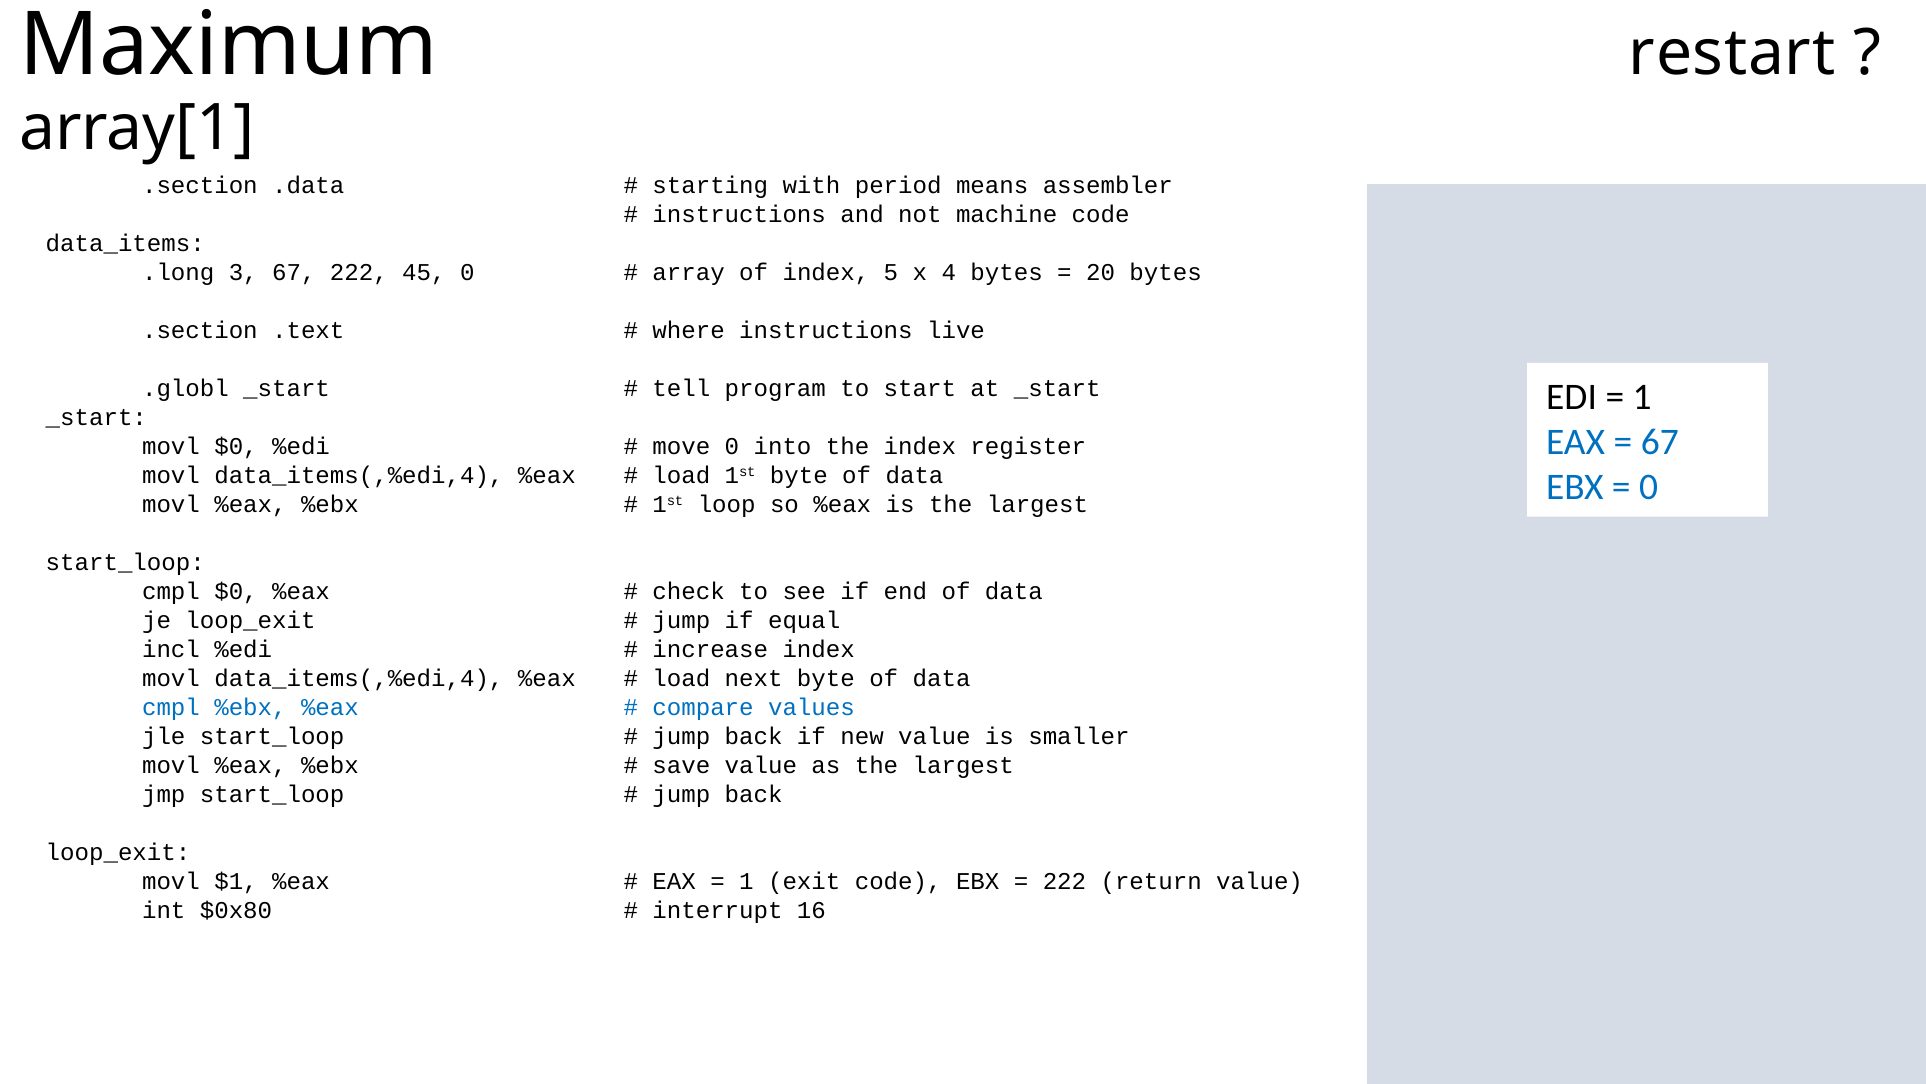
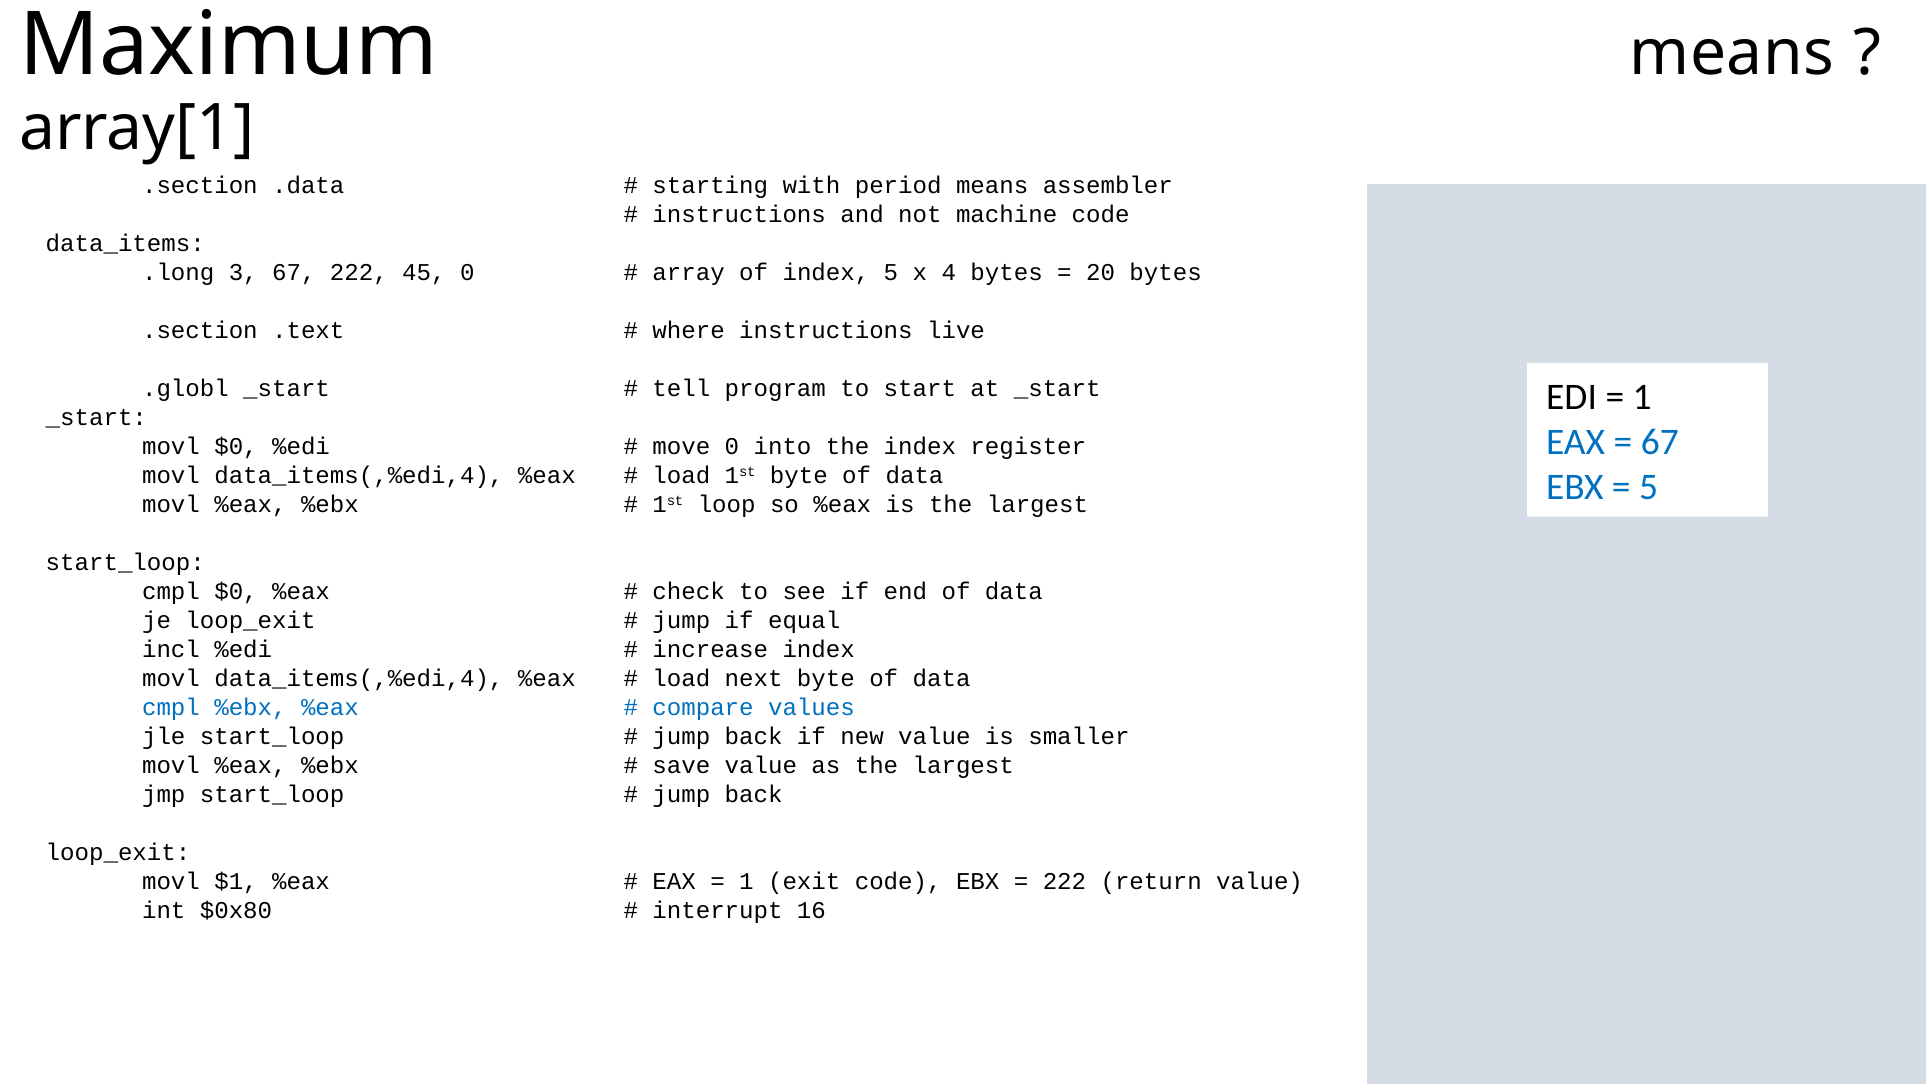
Maximum restart: restart -> means
0 at (1649, 487): 0 -> 5
